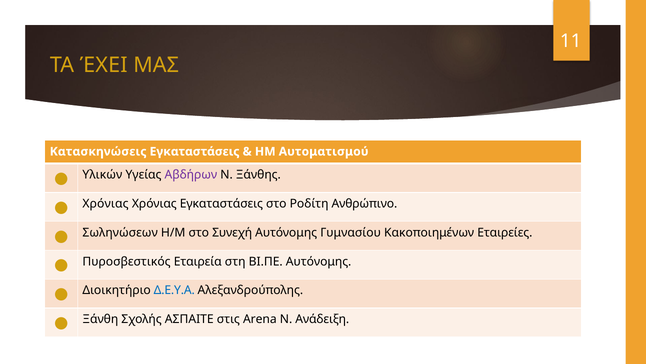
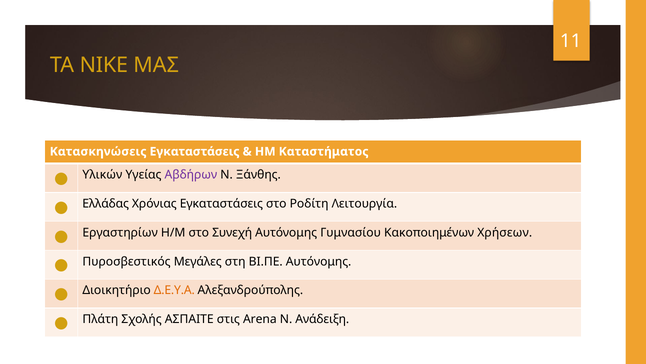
ΈΧΕΙ: ΈΧΕΙ -> ΝΙΚΕ
Αυτοματισμού: Αυτοματισμού -> Καταστήματος
Χρόνιας at (106, 203): Χρόνιας -> Ελλάδας
Ανθρώπινο: Ανθρώπινο -> Λειτουργία
Σωληνώσεων: Σωληνώσεων -> Εργαστηρίων
Εταιρείες: Εταιρείες -> Χρήσεων
Εταιρεία: Εταιρεία -> Μεγάλες
Δ.Ε.Υ.Α colour: blue -> orange
Ξάνθη: Ξάνθη -> Πλάτη
